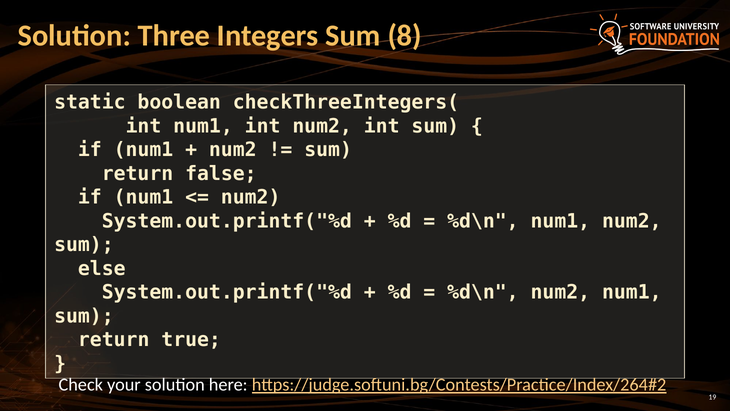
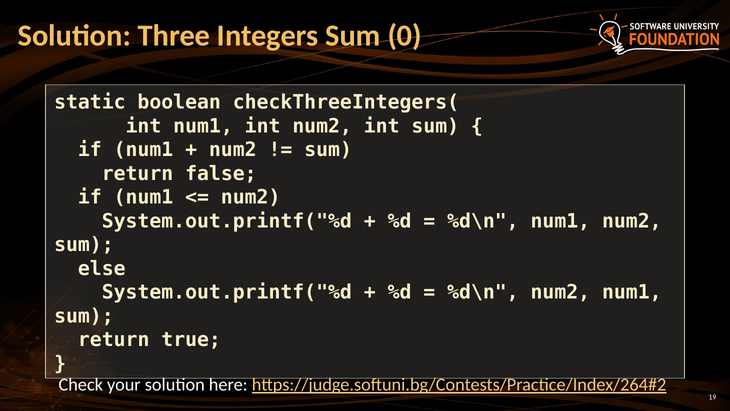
8: 8 -> 0
